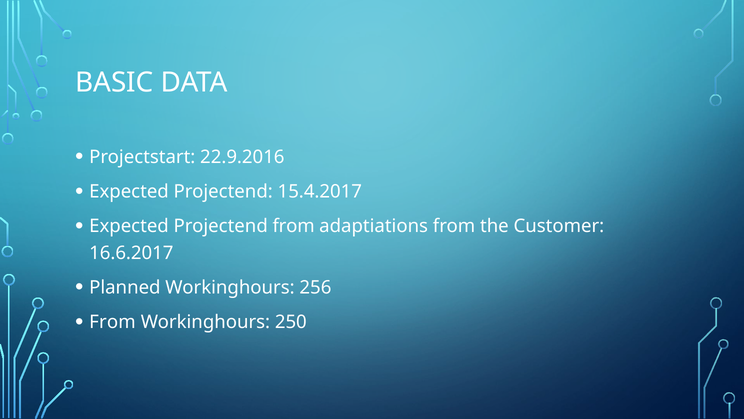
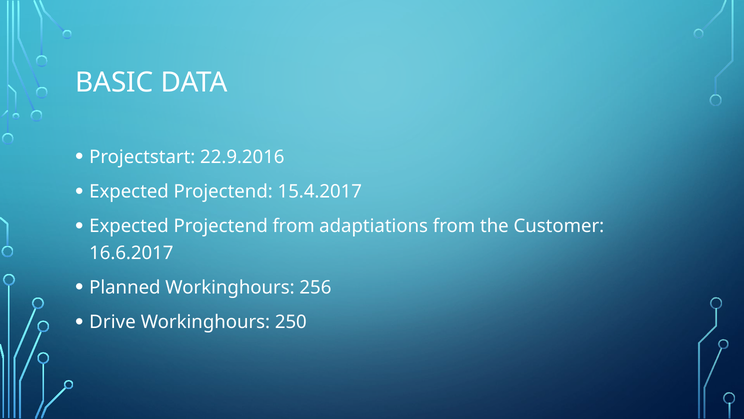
From at (112, 322): From -> Drive
